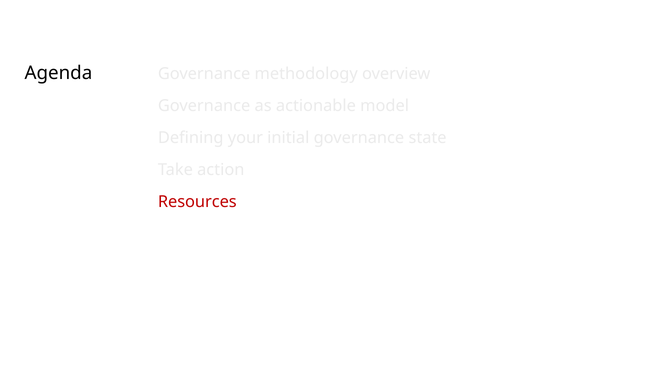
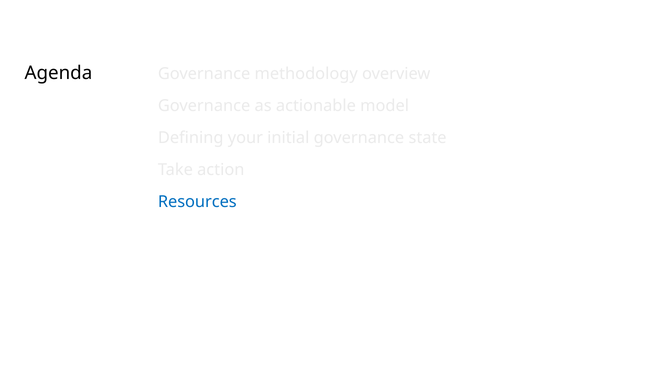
Resources colour: red -> blue
